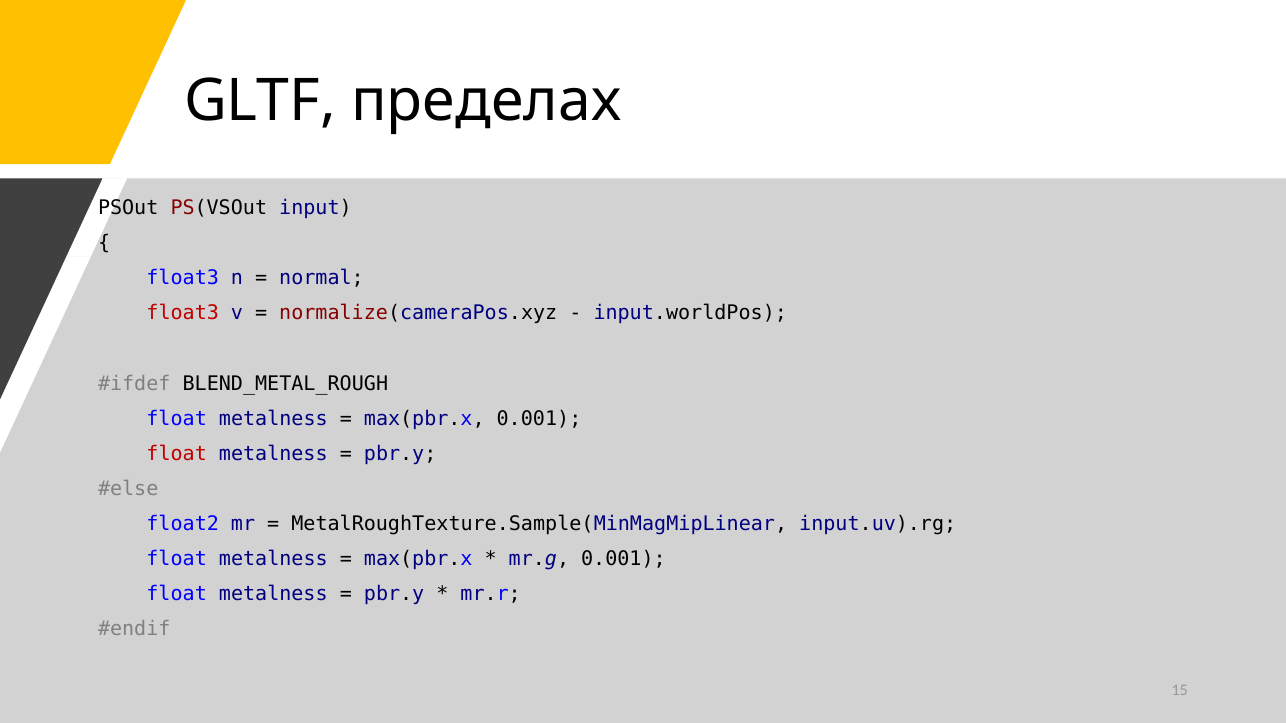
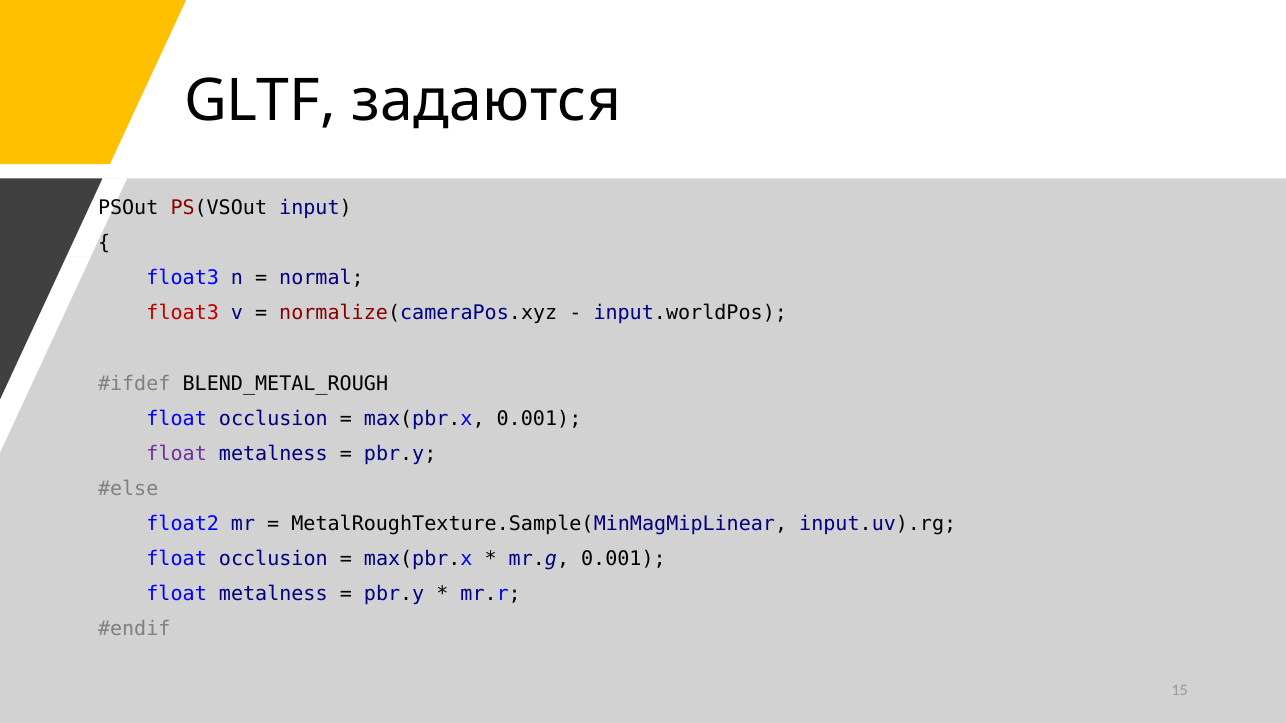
пределах: пределах -> задаются
metalness at (273, 419): metalness -> occlusion
float at (177, 454) colour: red -> purple
metalness at (273, 559): metalness -> occlusion
